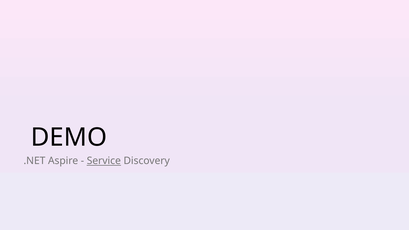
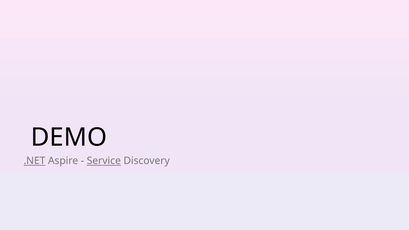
.NET underline: none -> present
